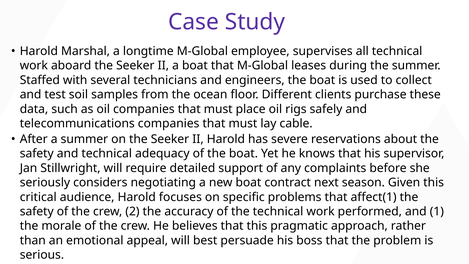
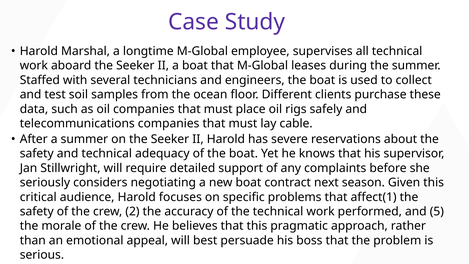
1: 1 -> 5
